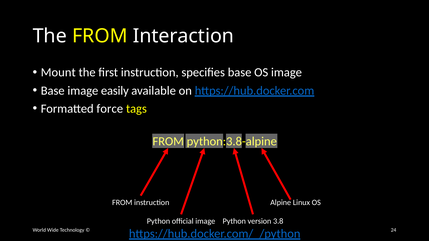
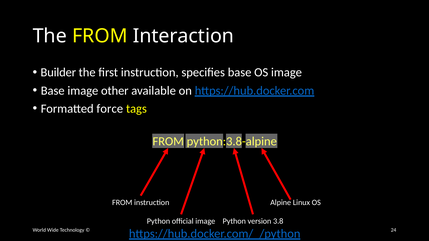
Mount: Mount -> Builder
easily: easily -> other
